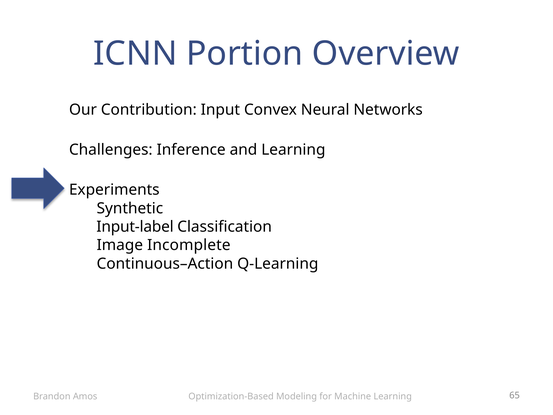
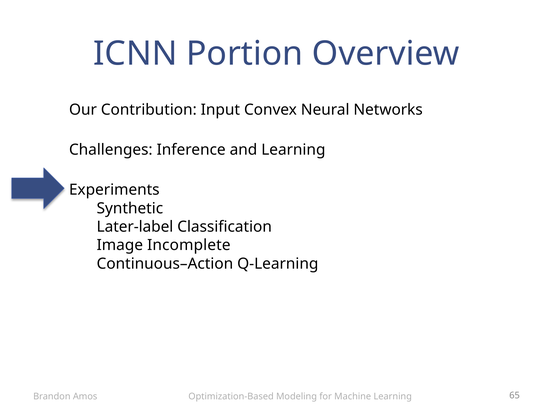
Input-label: Input-label -> Later-label
